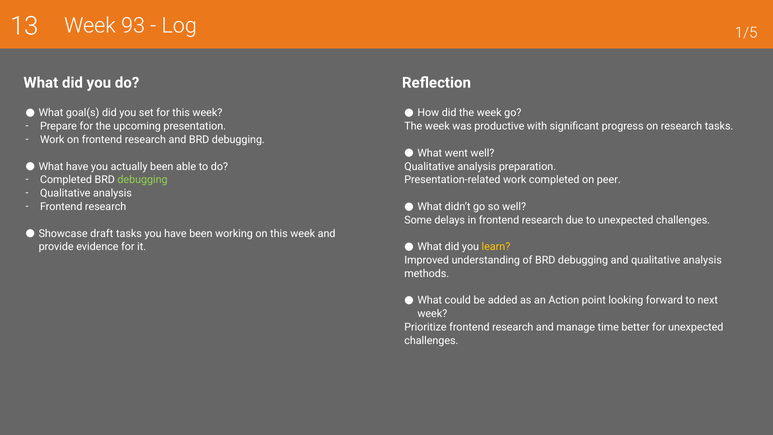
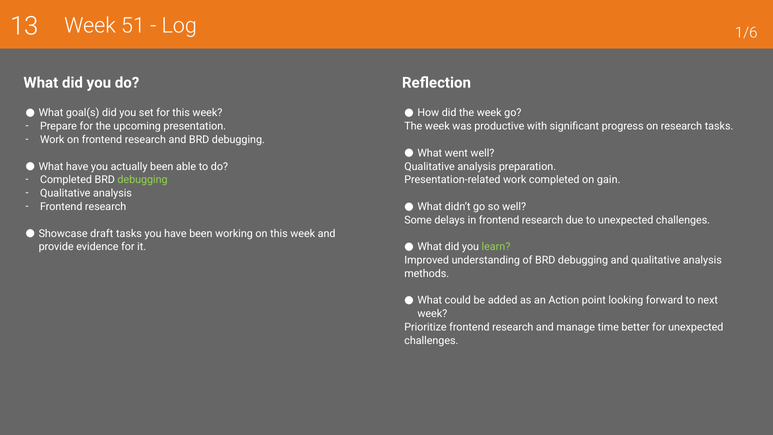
93: 93 -> 51
1/5: 1/5 -> 1/6
peer: peer -> gain
learn colour: yellow -> light green
